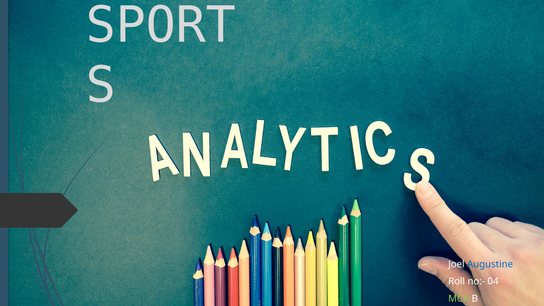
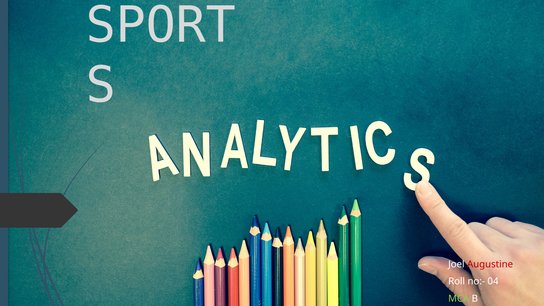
Augustine colour: blue -> red
